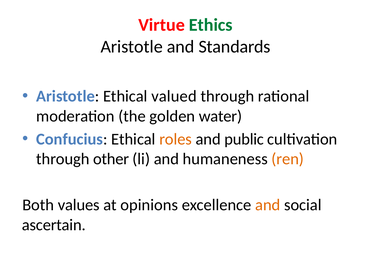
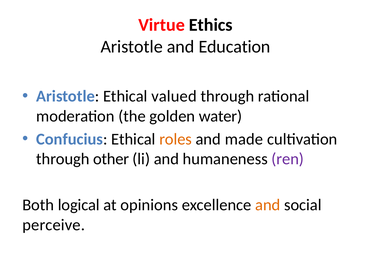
Ethics colour: green -> black
Standards: Standards -> Education
public: public -> made
ren colour: orange -> purple
values: values -> logical
ascertain: ascertain -> perceive
